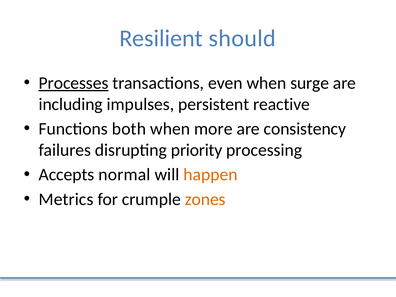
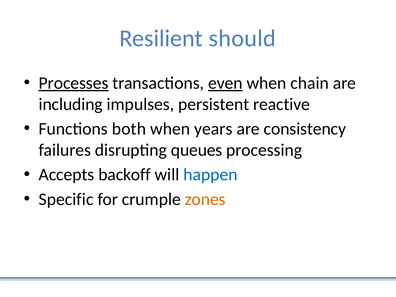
even underline: none -> present
surge: surge -> chain
more: more -> years
priority: priority -> queues
normal: normal -> backoff
happen colour: orange -> blue
Metrics: Metrics -> Specific
